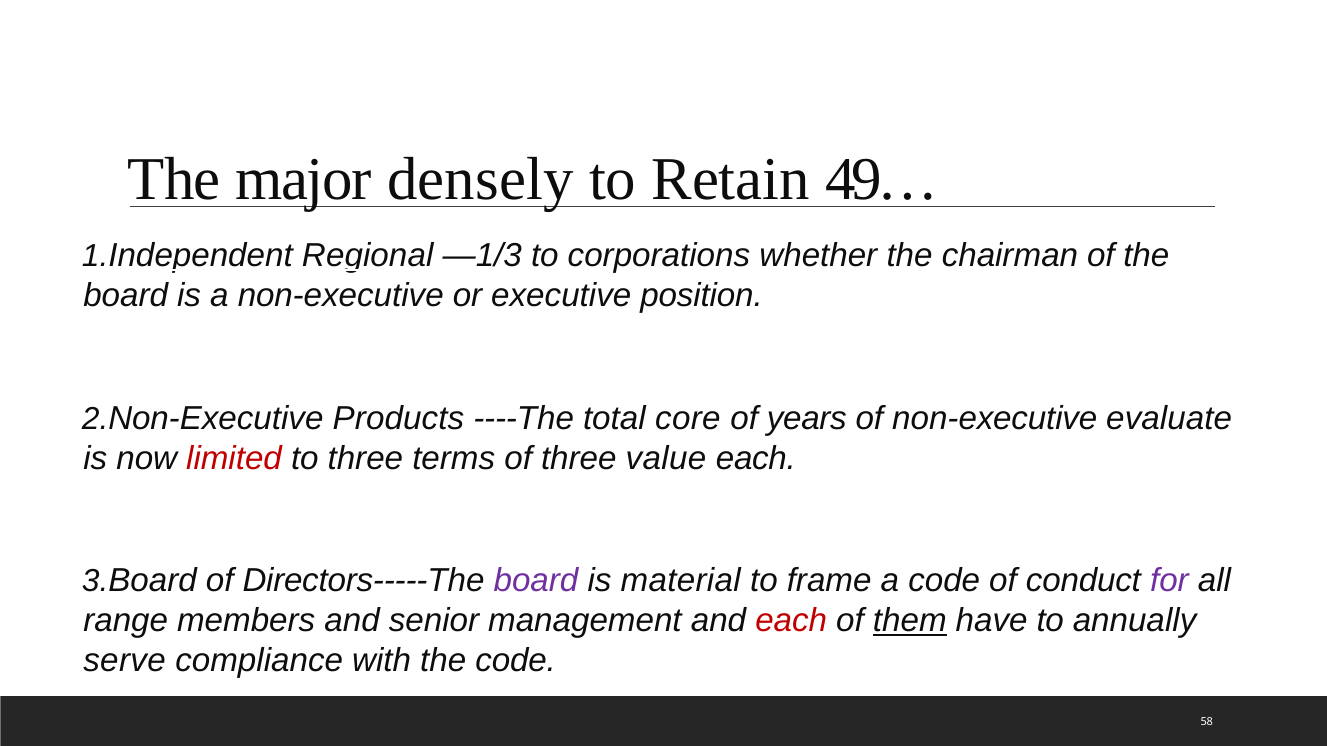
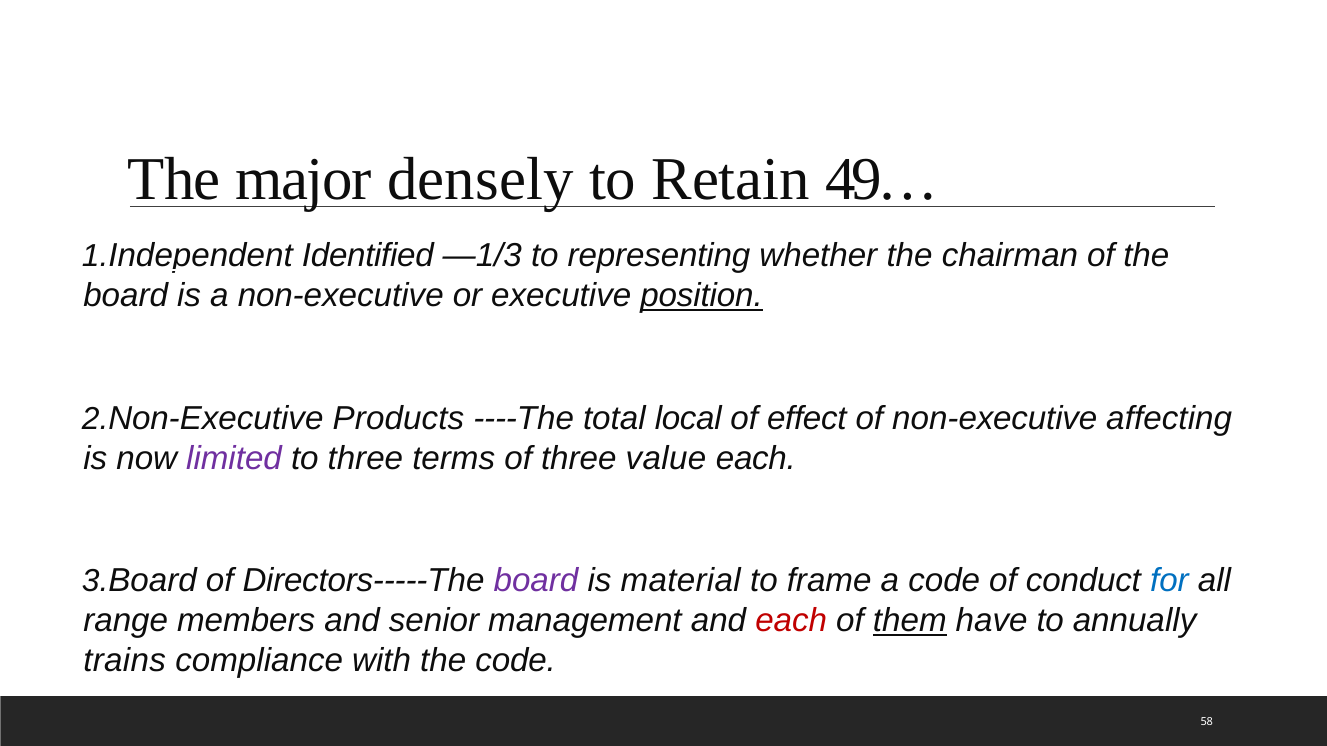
Regional: Regional -> Identified
corporations: corporations -> representing
position underline: none -> present
core: core -> local
years: years -> effect
evaluate: evaluate -> affecting
limited colour: red -> purple
for colour: purple -> blue
serve: serve -> trains
